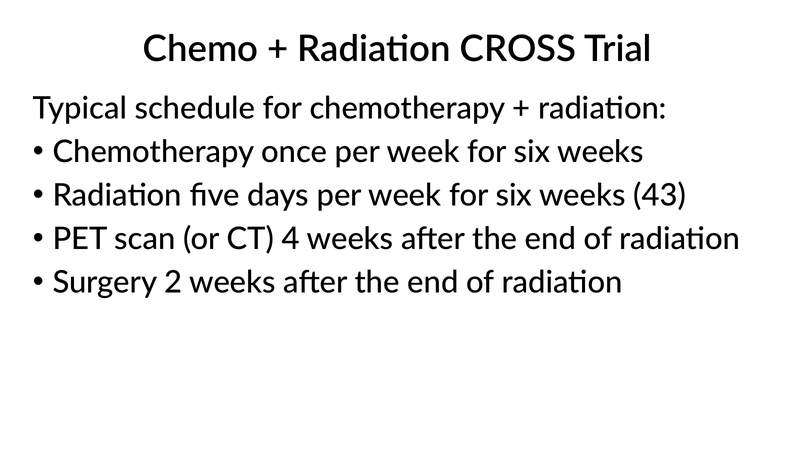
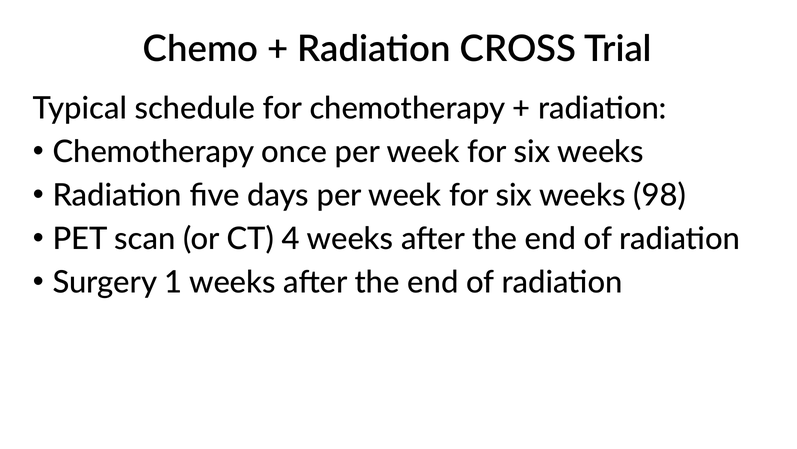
43: 43 -> 98
2: 2 -> 1
